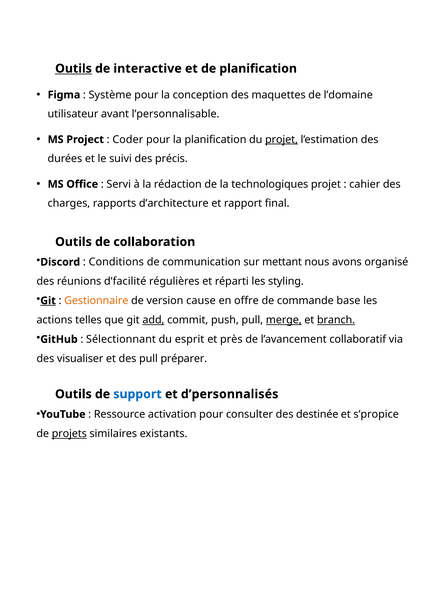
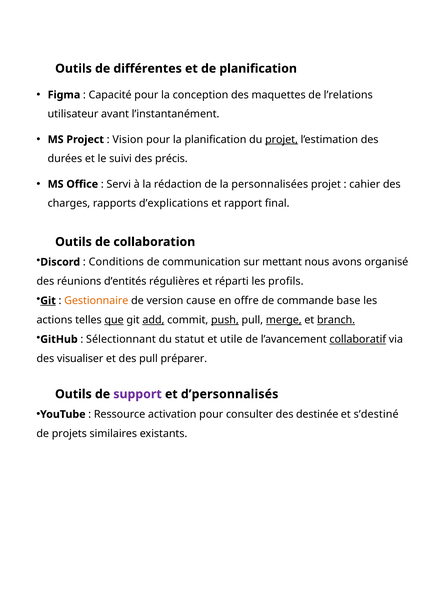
Outils at (73, 68) underline: present -> none
interactive: interactive -> différentes
Système: Système -> Capacité
l’domaine: l’domaine -> l’relations
l’personnalisable: l’personnalisable -> l’instantanément
Coder: Coder -> Vision
technologiques: technologiques -> personnalisées
d’architecture: d’architecture -> d’explications
d’facilité: d’facilité -> d’entités
styling: styling -> profils
que underline: none -> present
push underline: none -> present
esprit: esprit -> statut
près: près -> utile
collaboratif underline: none -> present
support colour: blue -> purple
s’propice: s’propice -> s’destiné
projets underline: present -> none
